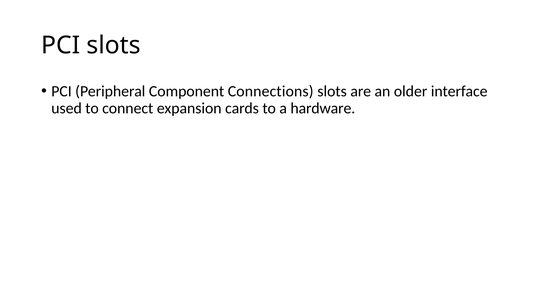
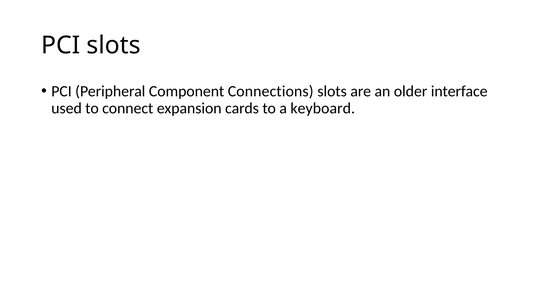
hardware: hardware -> keyboard
